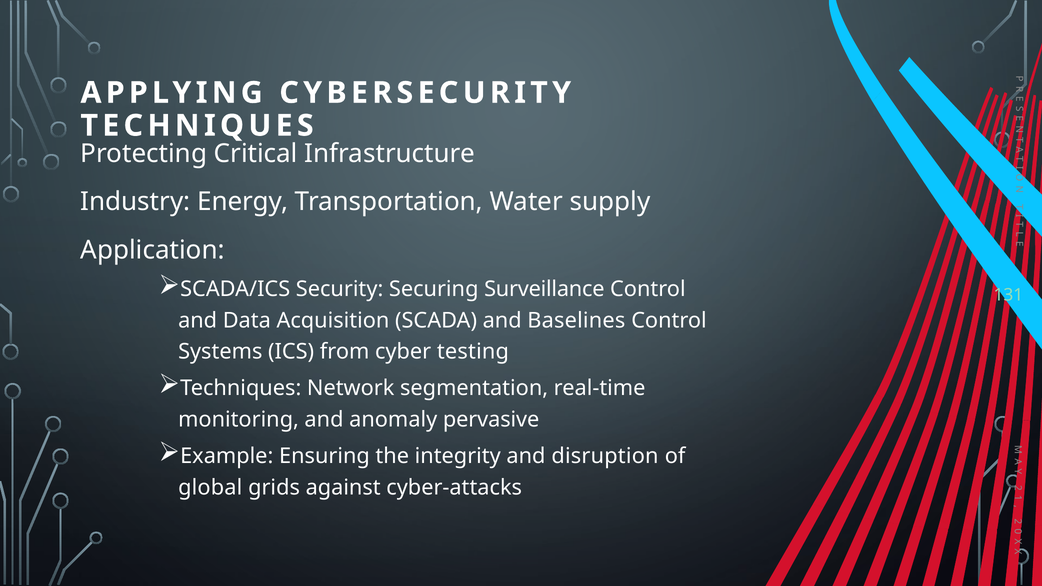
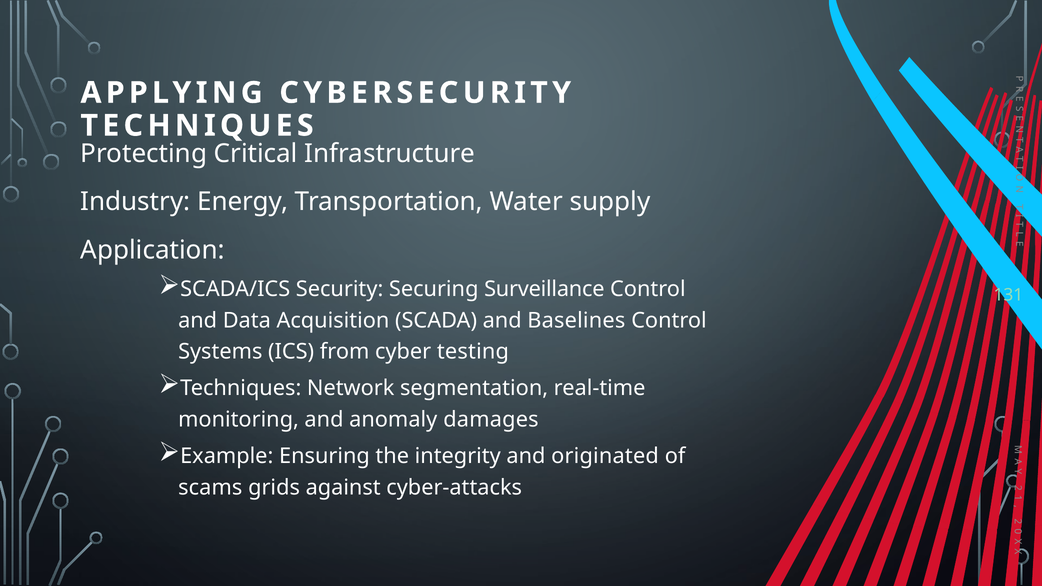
pervasive: pervasive -> damages
disruption: disruption -> originated
global: global -> scams
